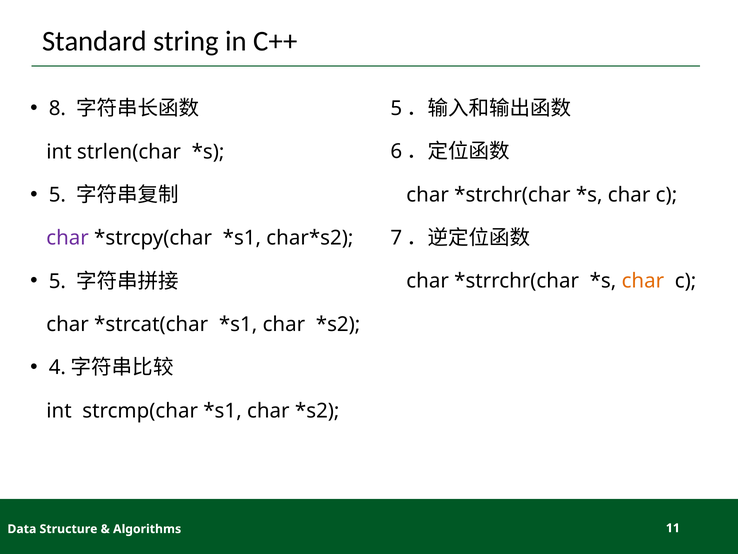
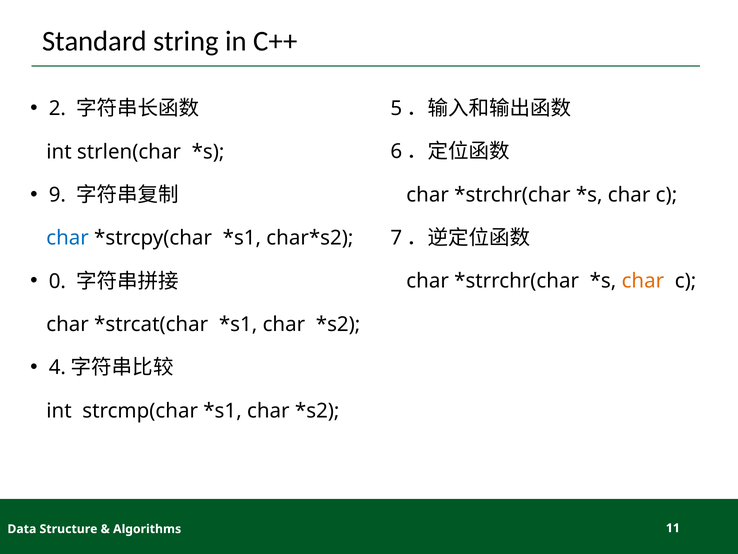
8: 8 -> 2
5 at (57, 195): 5 -> 9
char at (68, 238) colour: purple -> blue
5 at (57, 281): 5 -> 0
